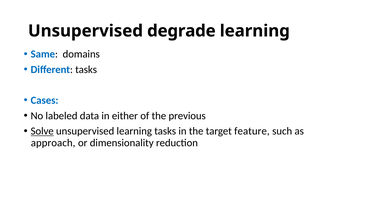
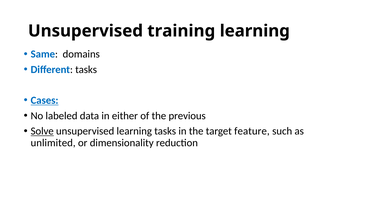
degrade: degrade -> training
Cases underline: none -> present
approach: approach -> unlimited
